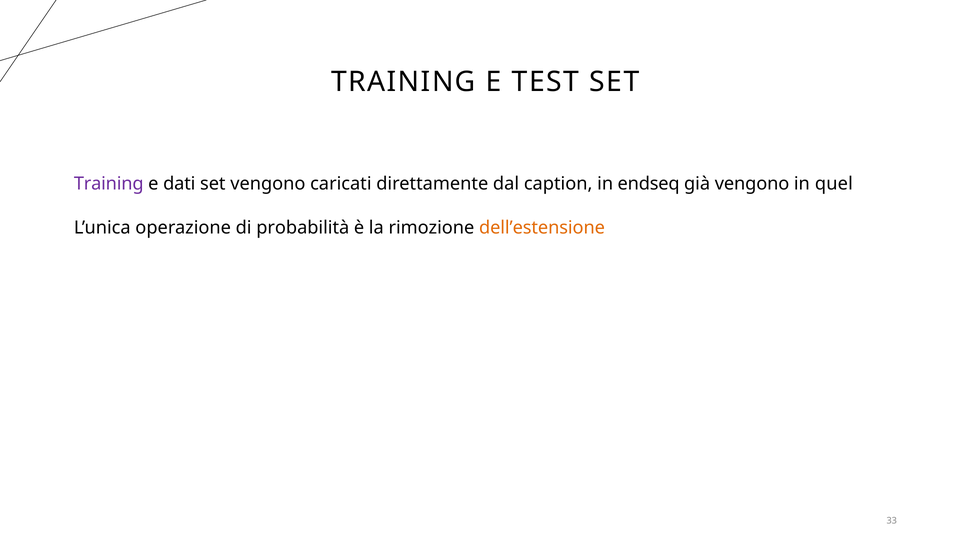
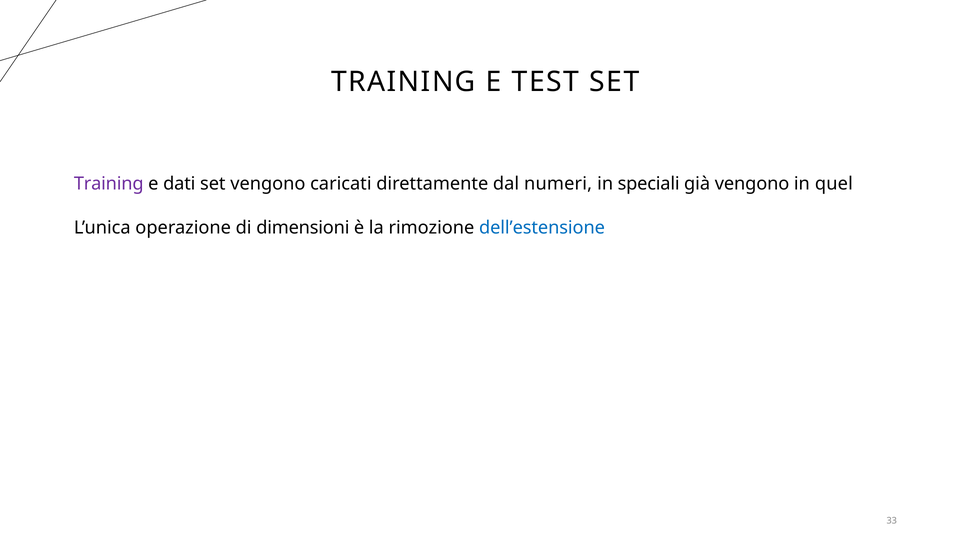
caption: caption -> numeri
endseq: endseq -> speciali
probabilità: probabilità -> dimensioni
dell’estensione colour: orange -> blue
